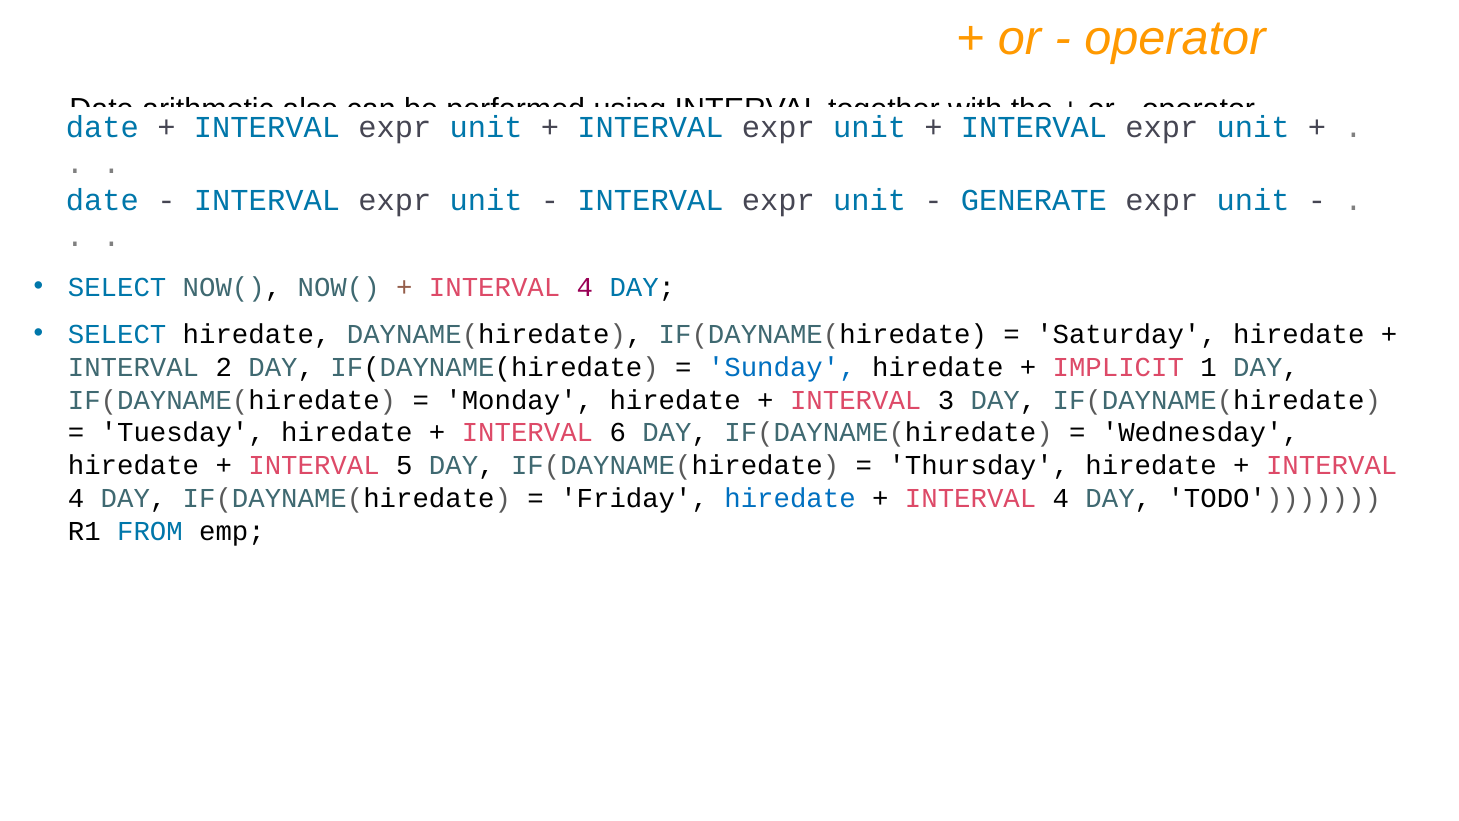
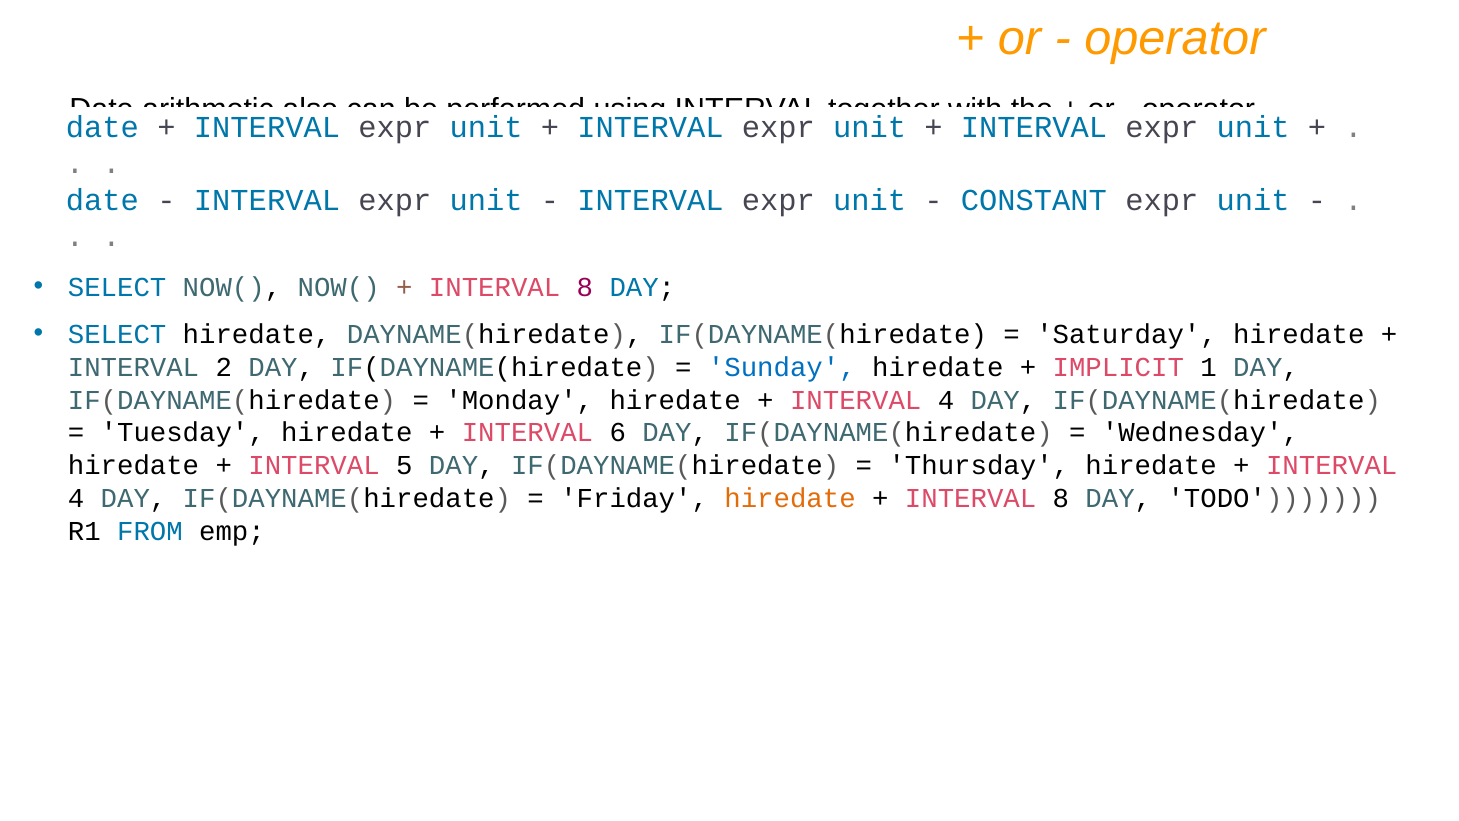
GENERATE: GENERATE -> CONSTANT
4 at (585, 287): 4 -> 8
3 at (946, 400): 3 -> 4
hiredate at (790, 498) colour: blue -> orange
4 at (1061, 498): 4 -> 8
